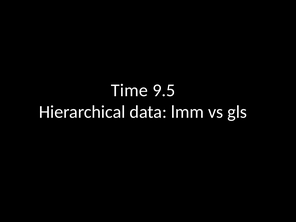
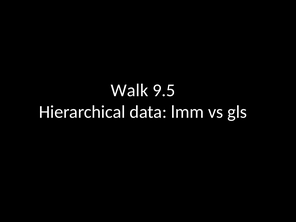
Time: Time -> Walk
